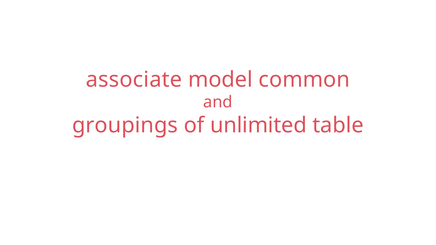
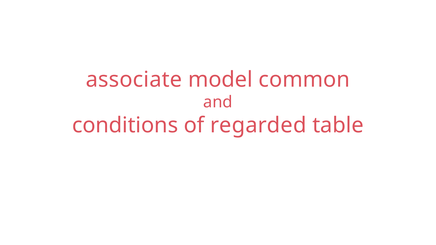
groupings: groupings -> conditions
unlimited: unlimited -> regarded
